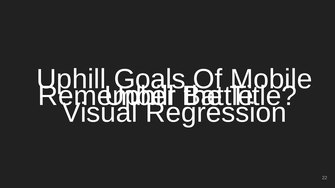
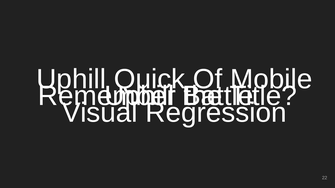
Goals: Goals -> Quick
